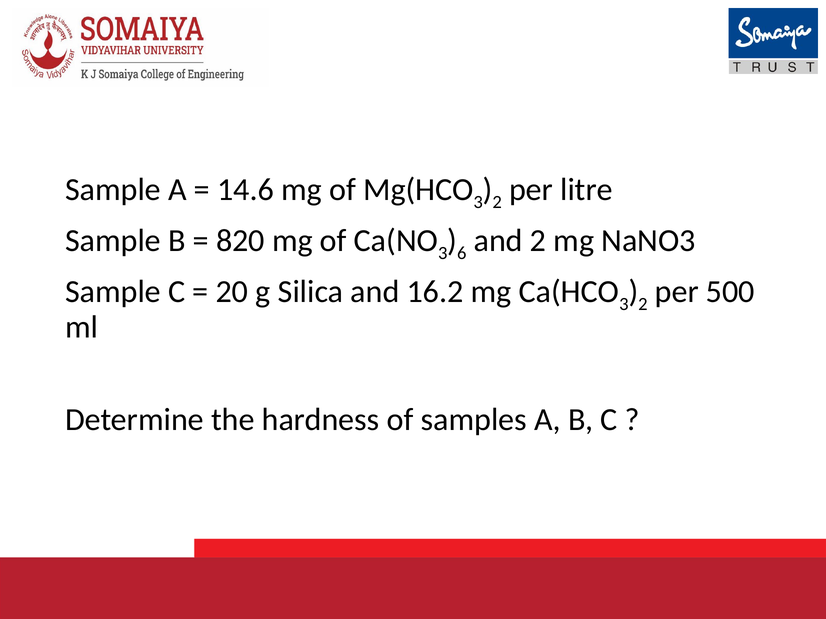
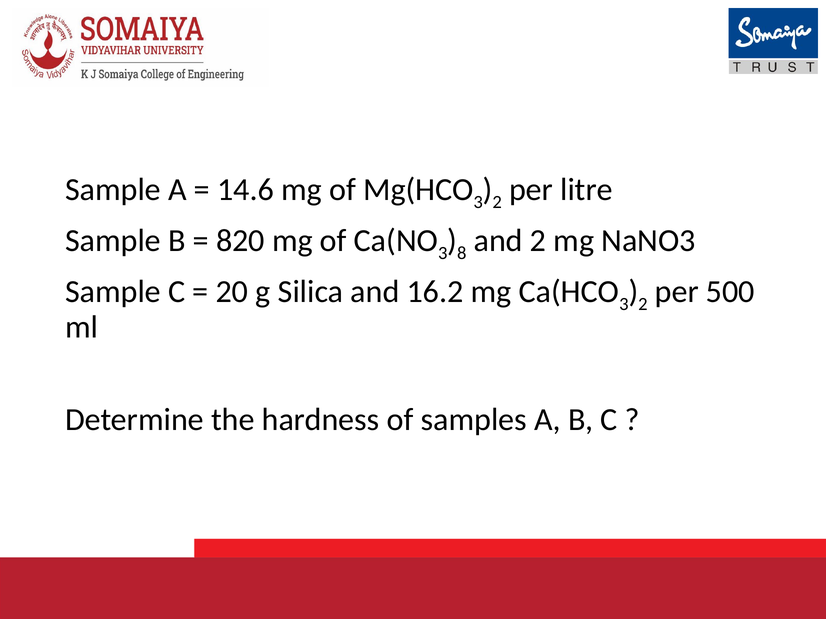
6: 6 -> 8
